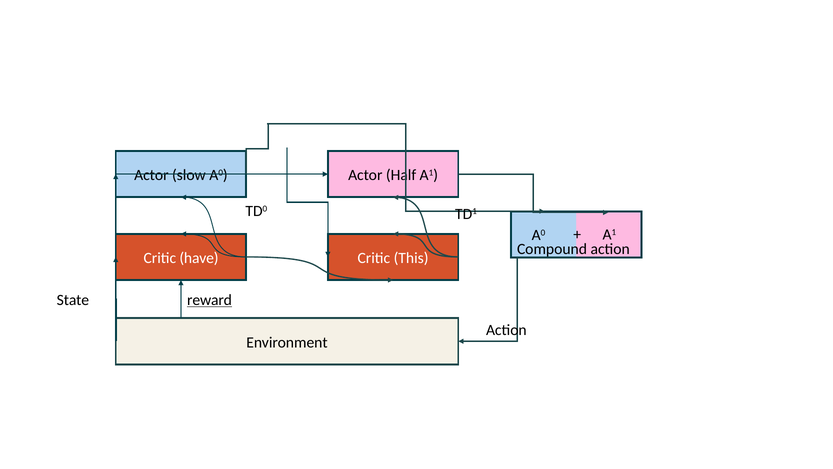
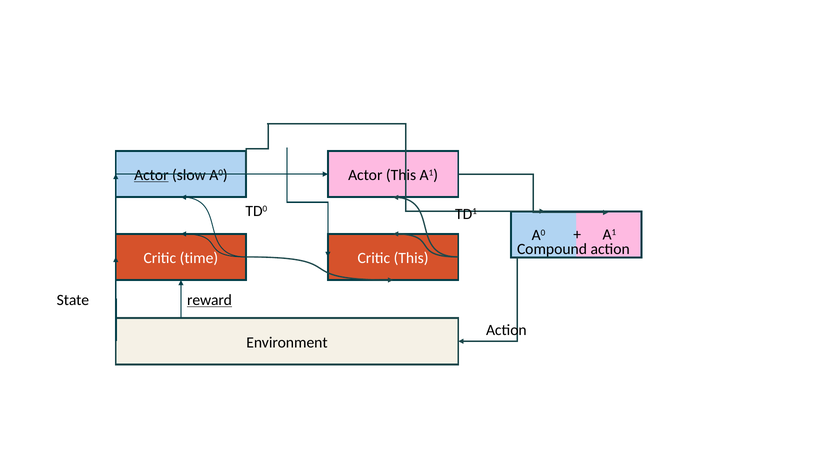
Actor at (151, 175) underline: none -> present
Actor Half: Half -> This
have: have -> time
